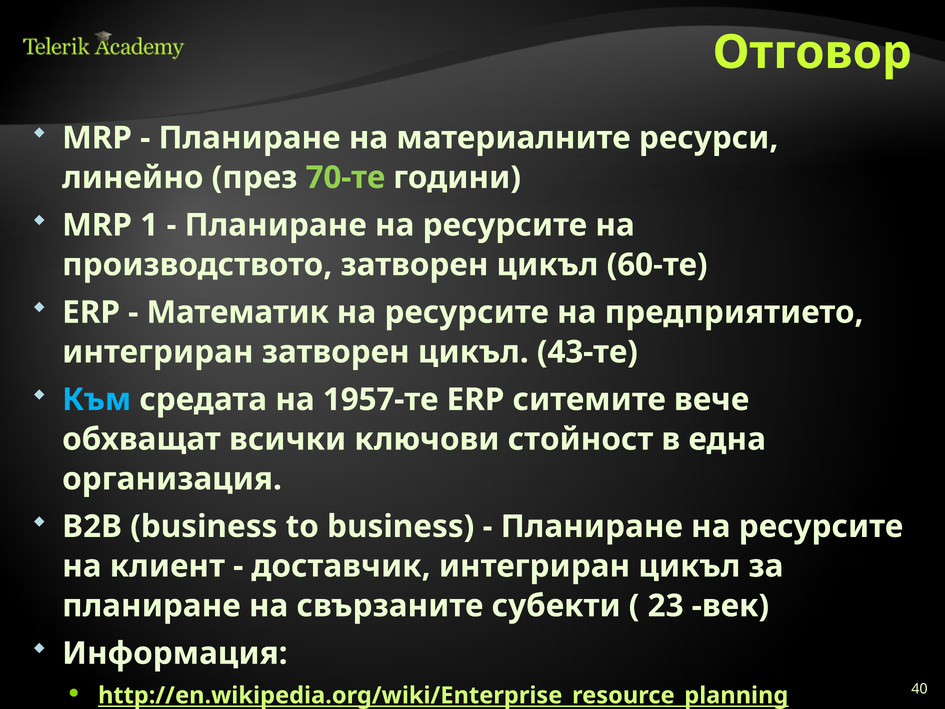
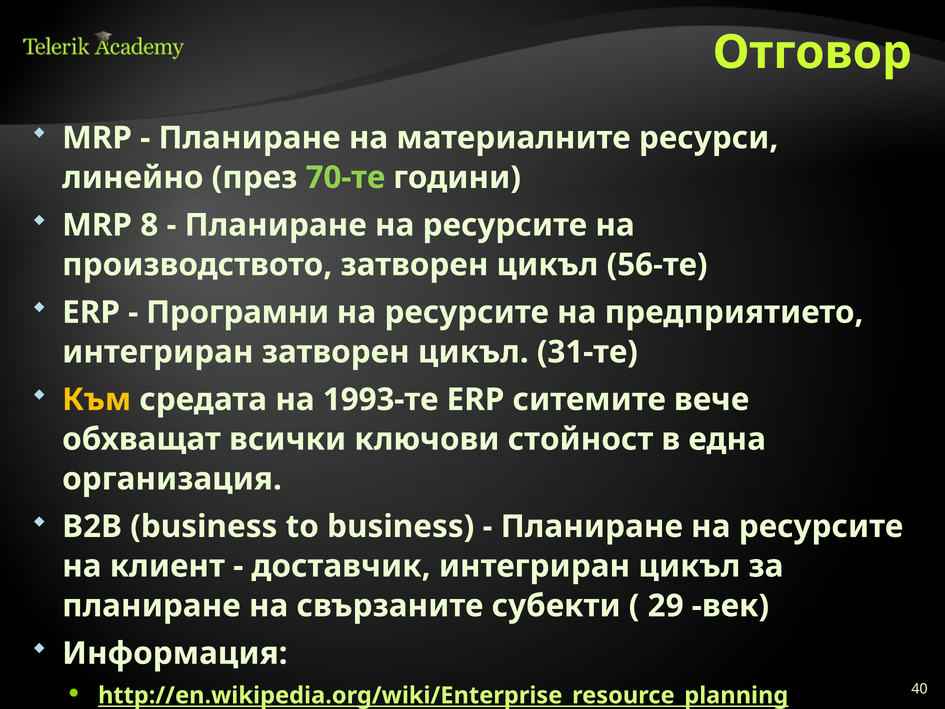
1: 1 -> 8
60-те: 60-те -> 56-те
Математик: Математик -> Програмни
43-те: 43-те -> 31-те
Към colour: light blue -> yellow
1957-те: 1957-те -> 1993-те
23: 23 -> 29
